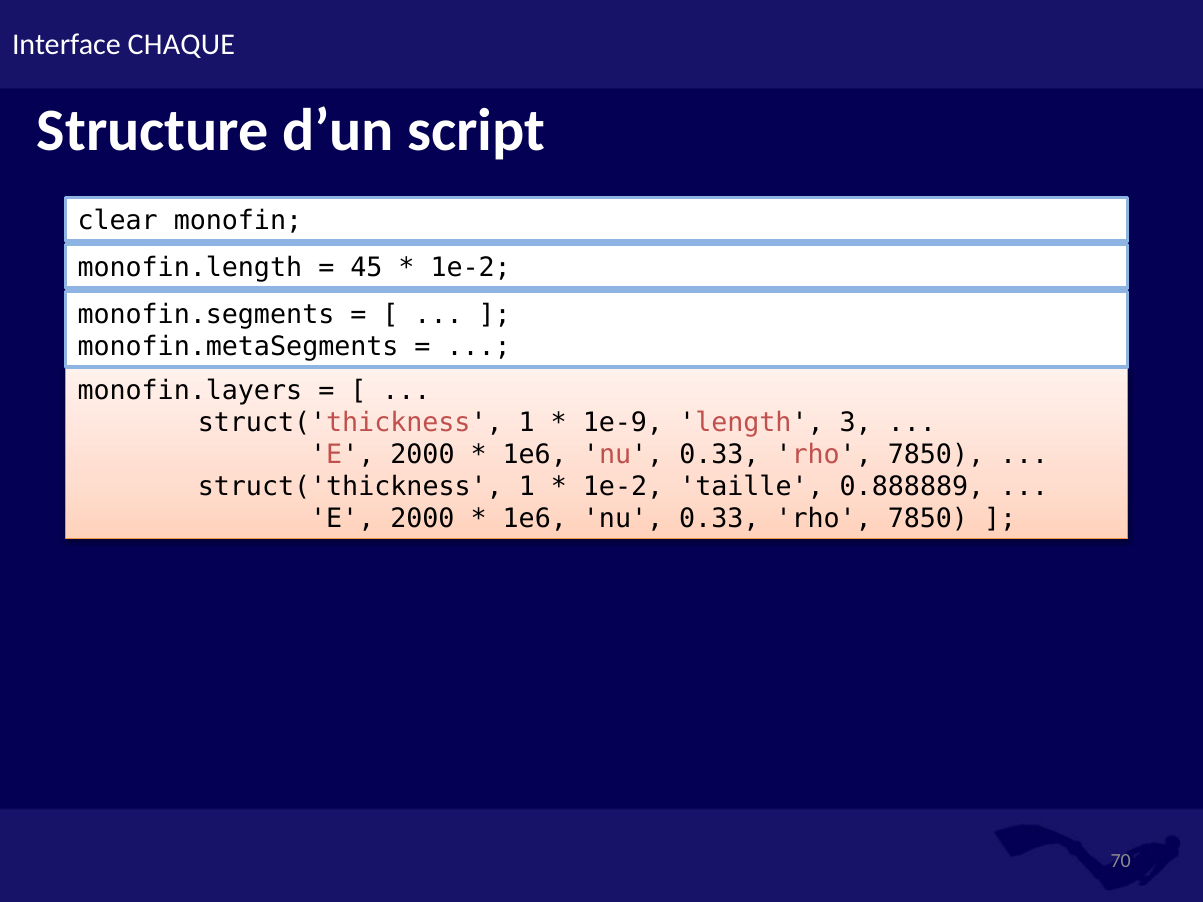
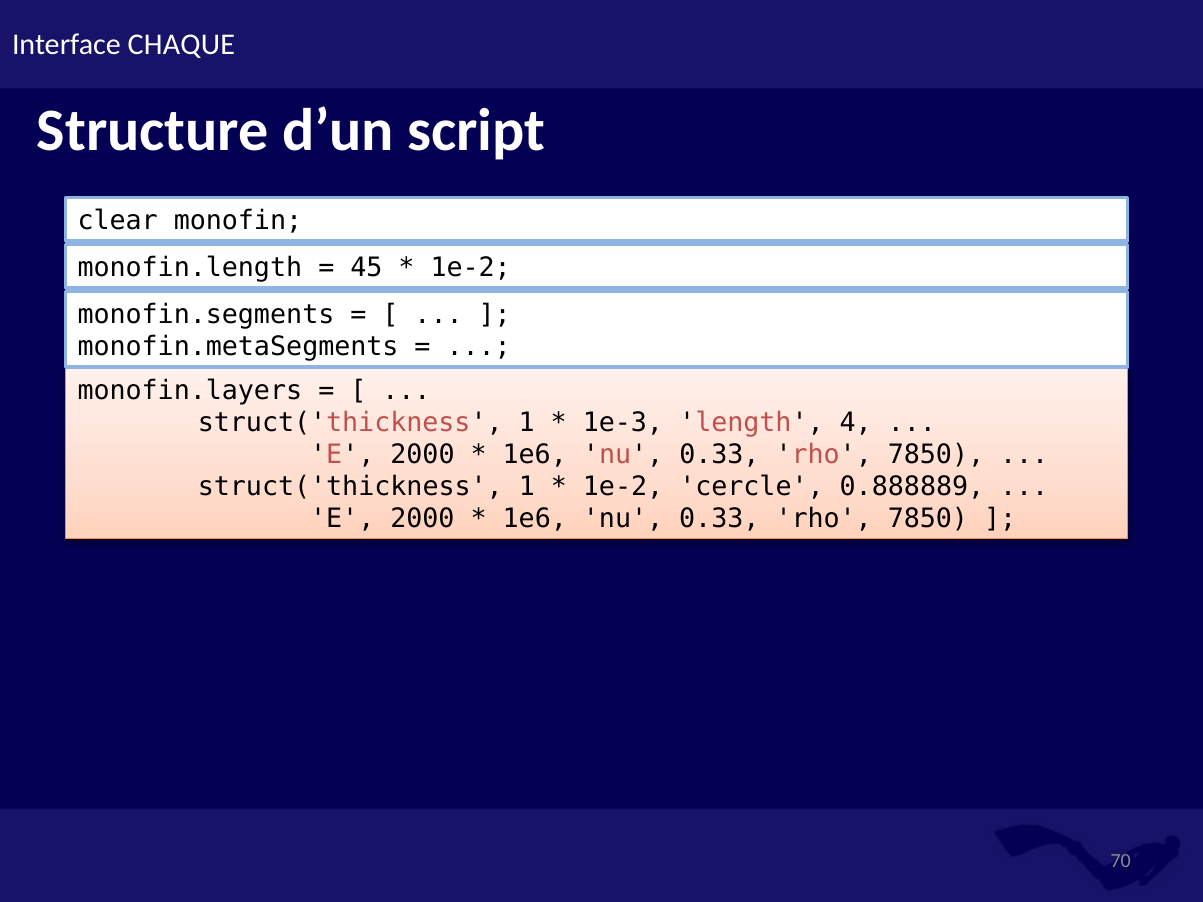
1e-9: 1e-9 -> 1e-3
3: 3 -> 4
taille: taille -> cercle
